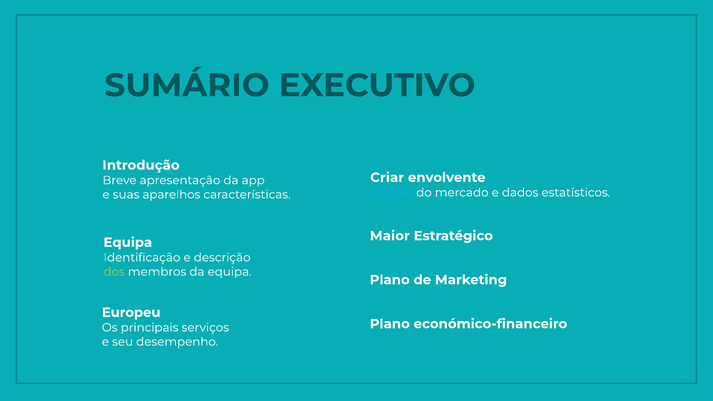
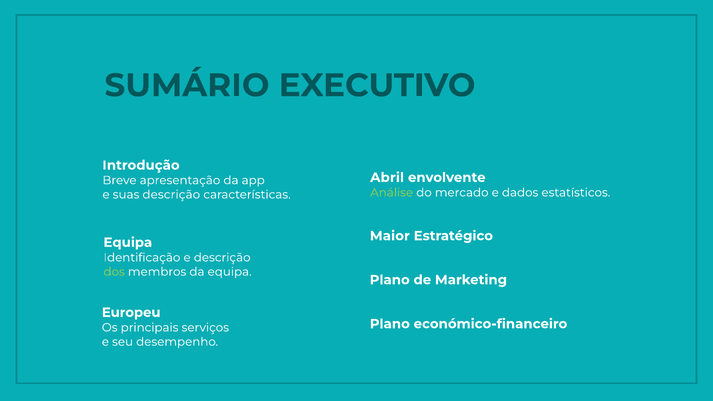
Criar: Criar -> Abril
Análise colour: light blue -> light green
suas aparelhos: aparelhos -> descrição
